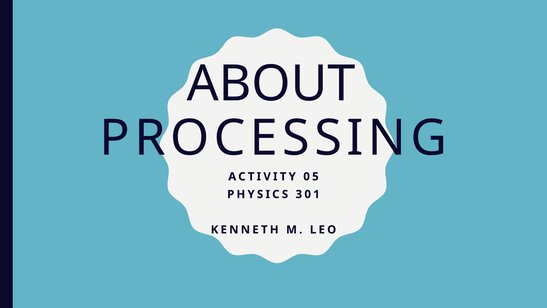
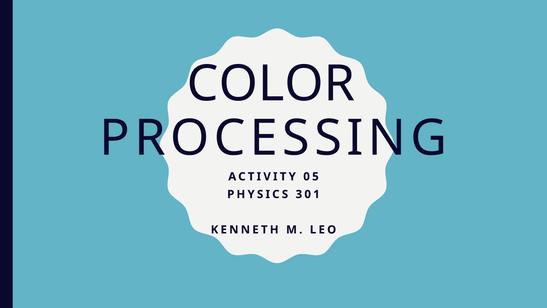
ABOUT: ABOUT -> COLOR
